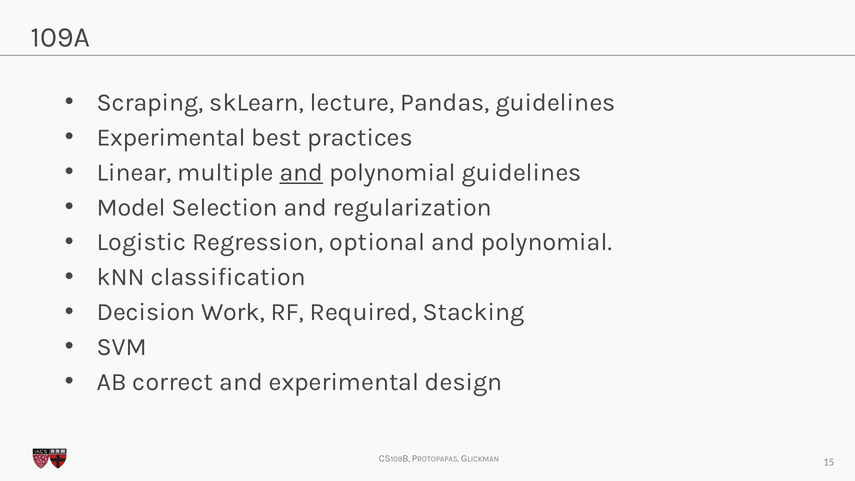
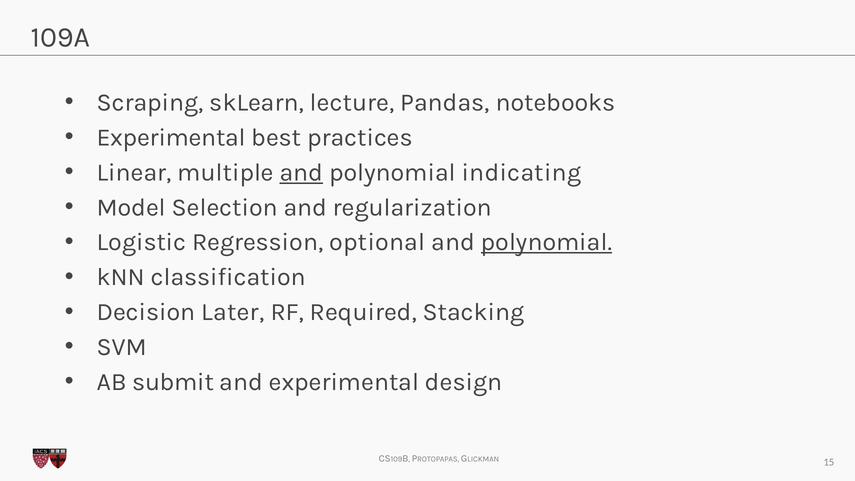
Pandas guidelines: guidelines -> notebooks
polynomial guidelines: guidelines -> indicating
polynomial at (546, 242) underline: none -> present
Work: Work -> Later
correct: correct -> submit
